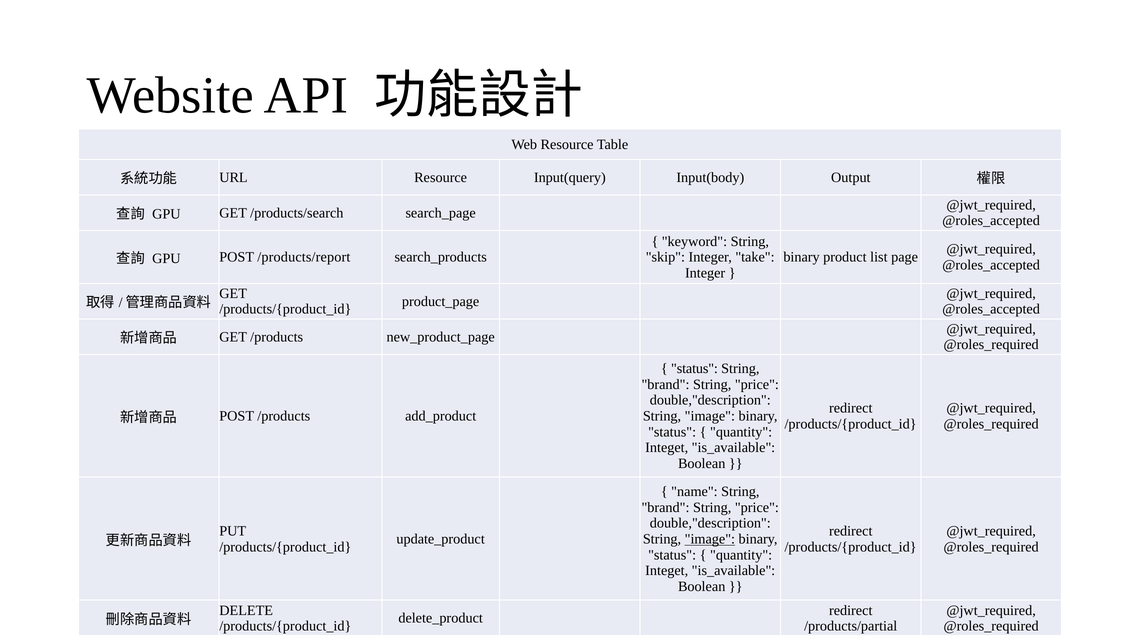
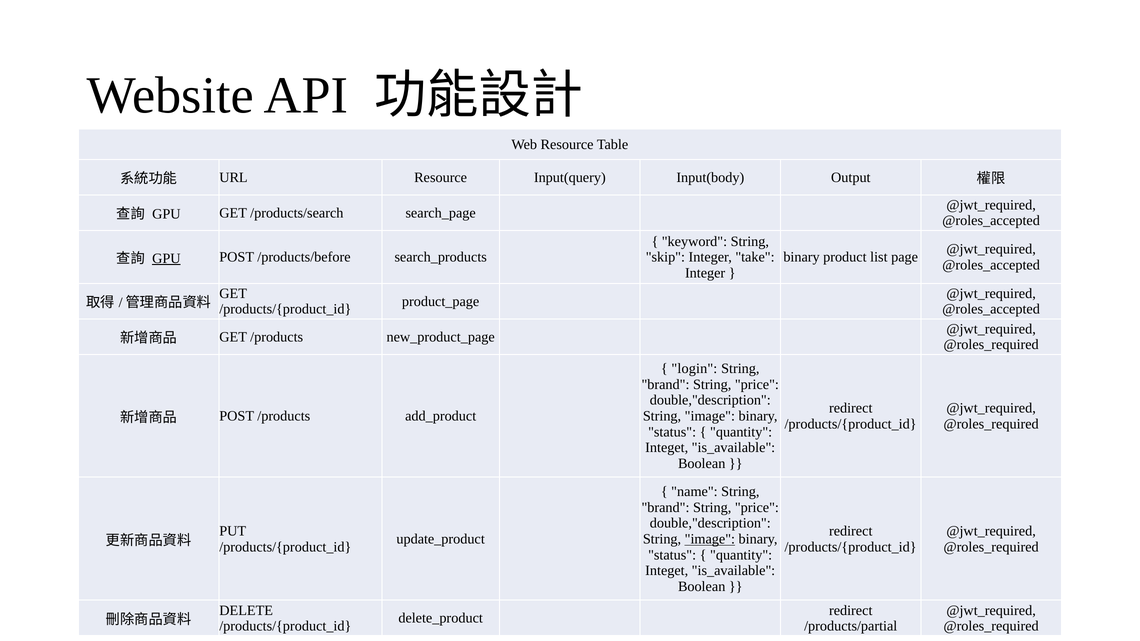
GPU at (166, 259) underline: none -> present
/products/report: /products/report -> /products/before
status at (695, 369): status -> login
